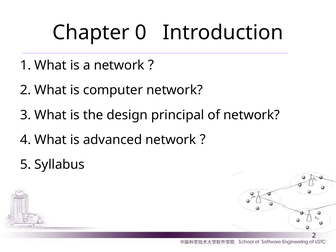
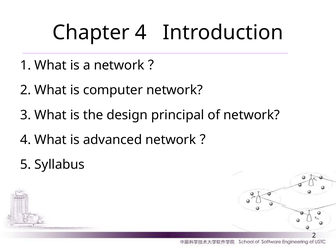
Chapter 0: 0 -> 4
